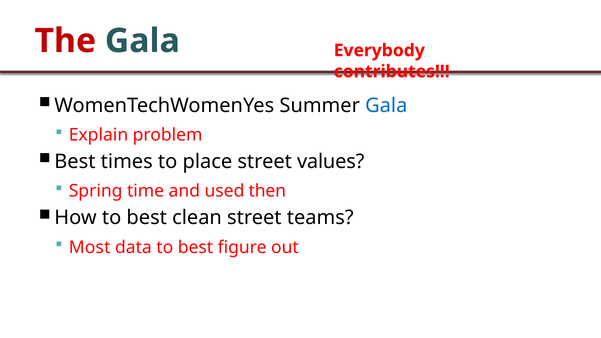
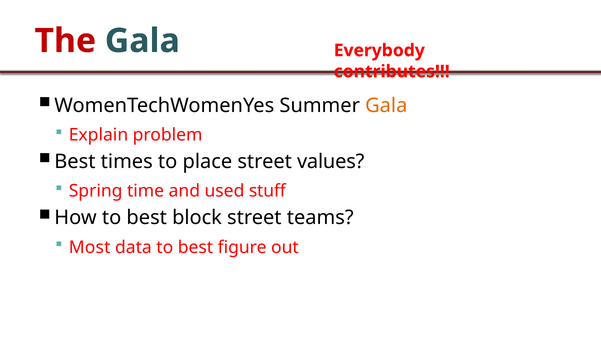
Gala at (386, 105) colour: blue -> orange
then: then -> stuff
clean: clean -> block
